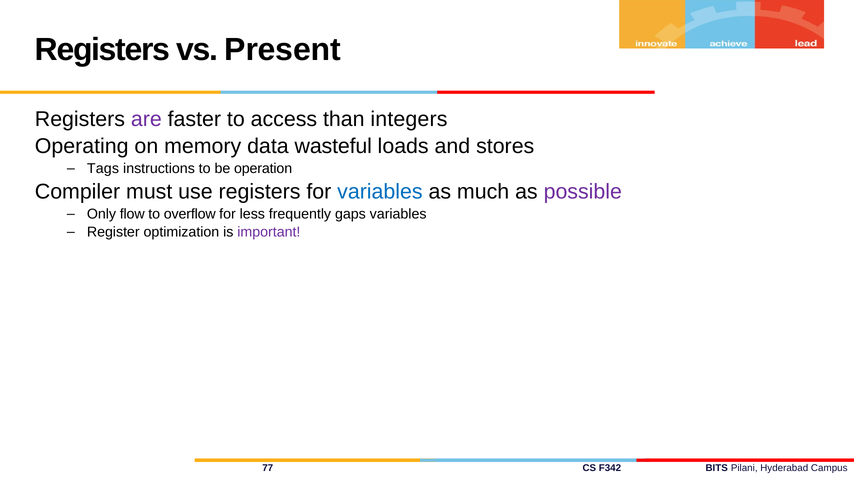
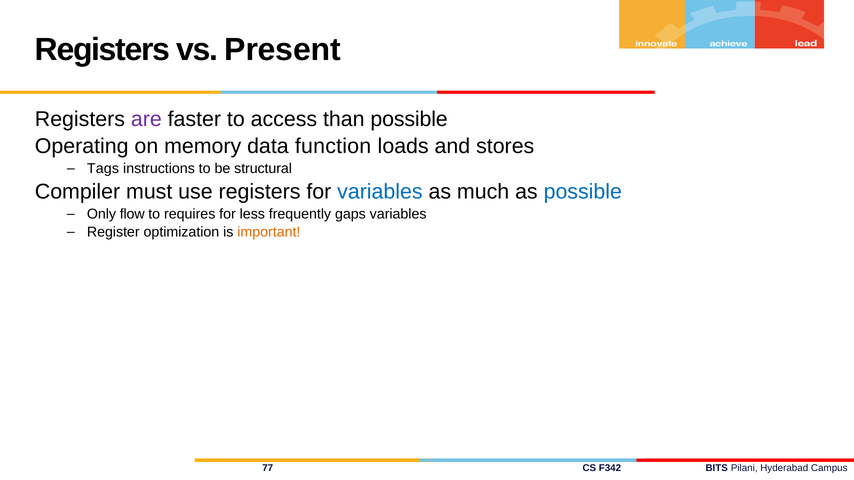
than integers: integers -> possible
wasteful: wasteful -> function
operation: operation -> structural
possible at (583, 192) colour: purple -> blue
overflow: overflow -> requires
important colour: purple -> orange
